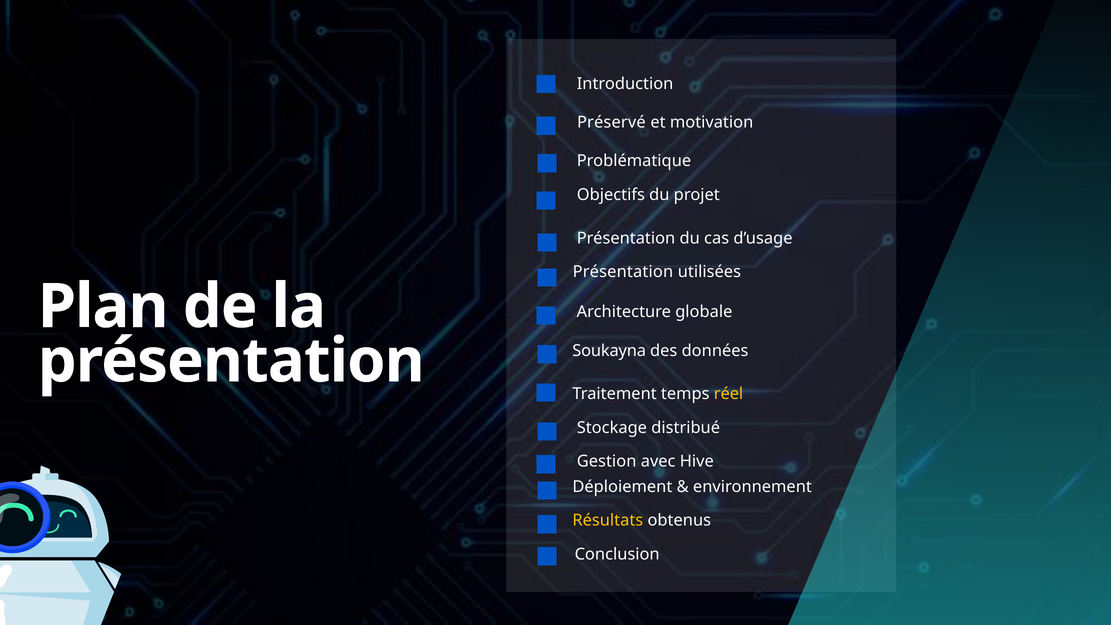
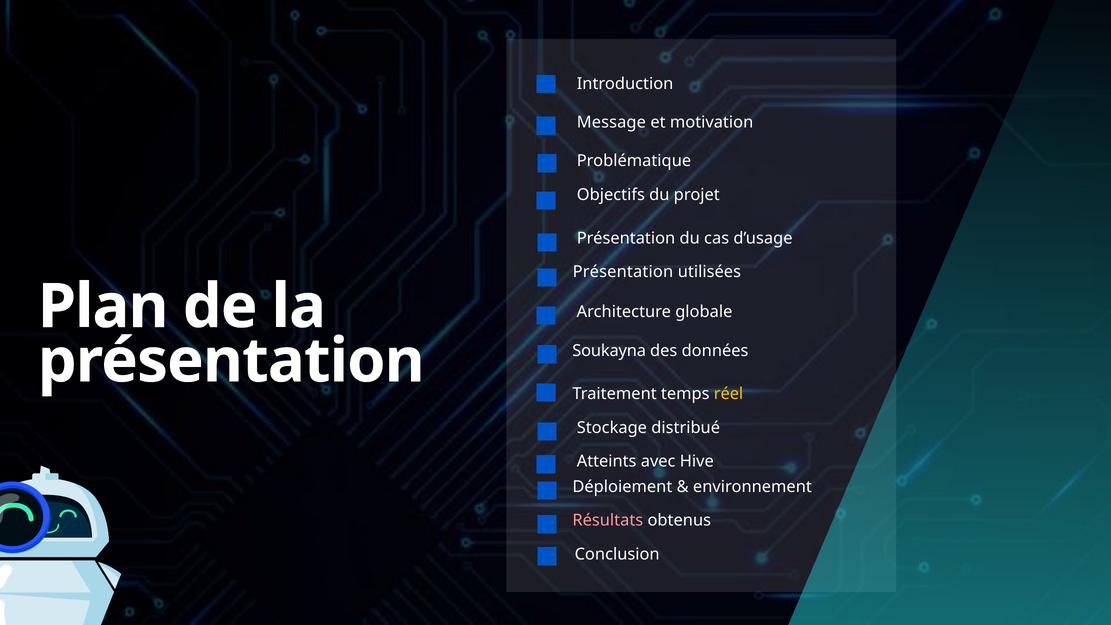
Préservé: Préservé -> Message
Gestion: Gestion -> Atteints
Résultats colour: yellow -> pink
